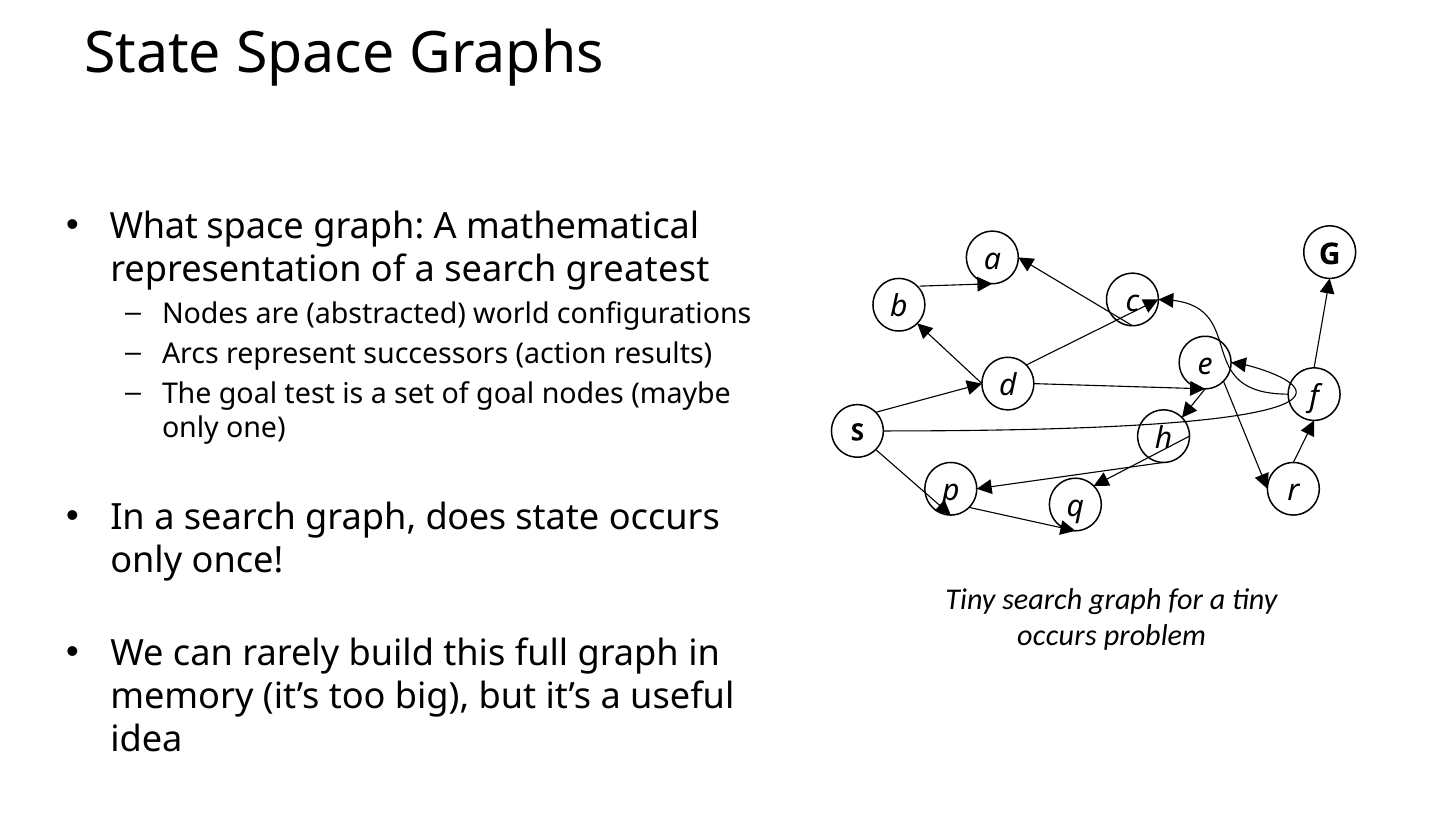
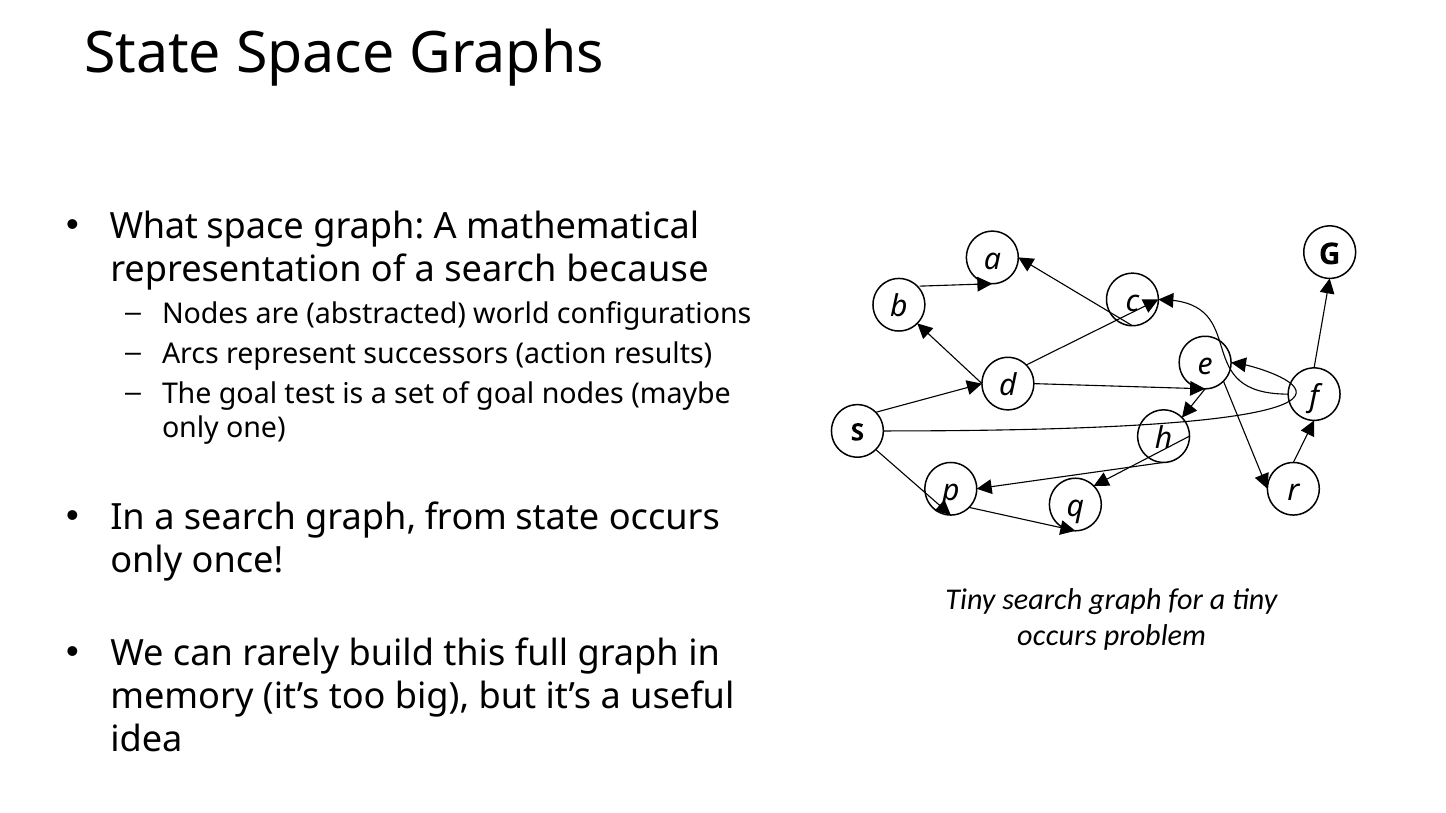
greatest: greatest -> because
does: does -> from
